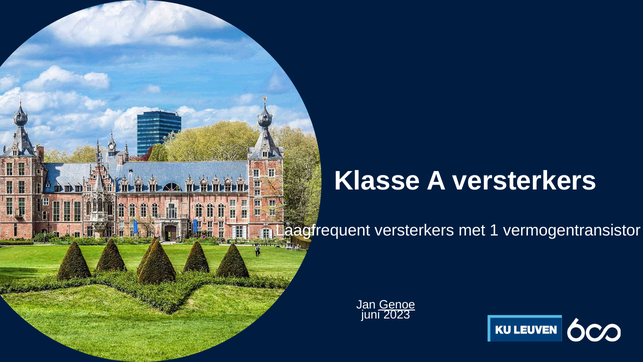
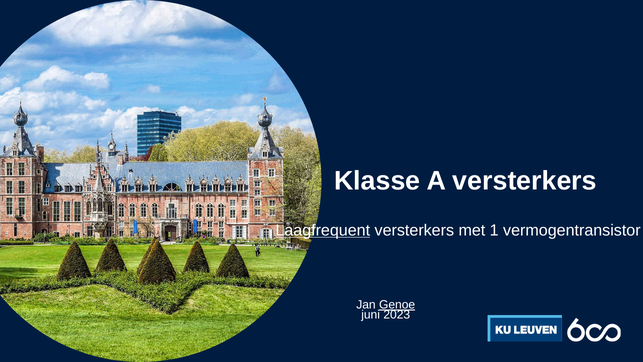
Laagfrequent underline: none -> present
